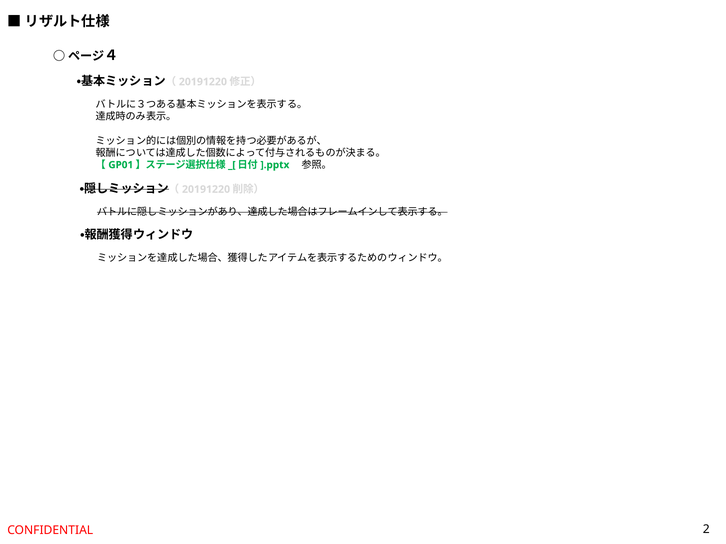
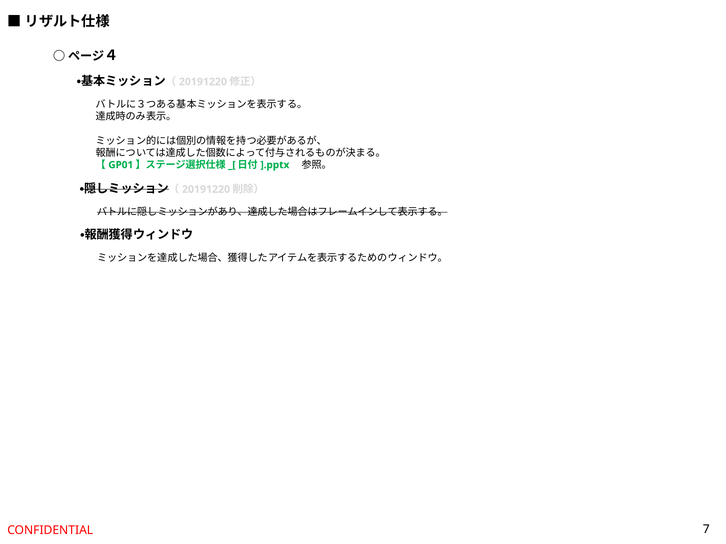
2: 2 -> 7
